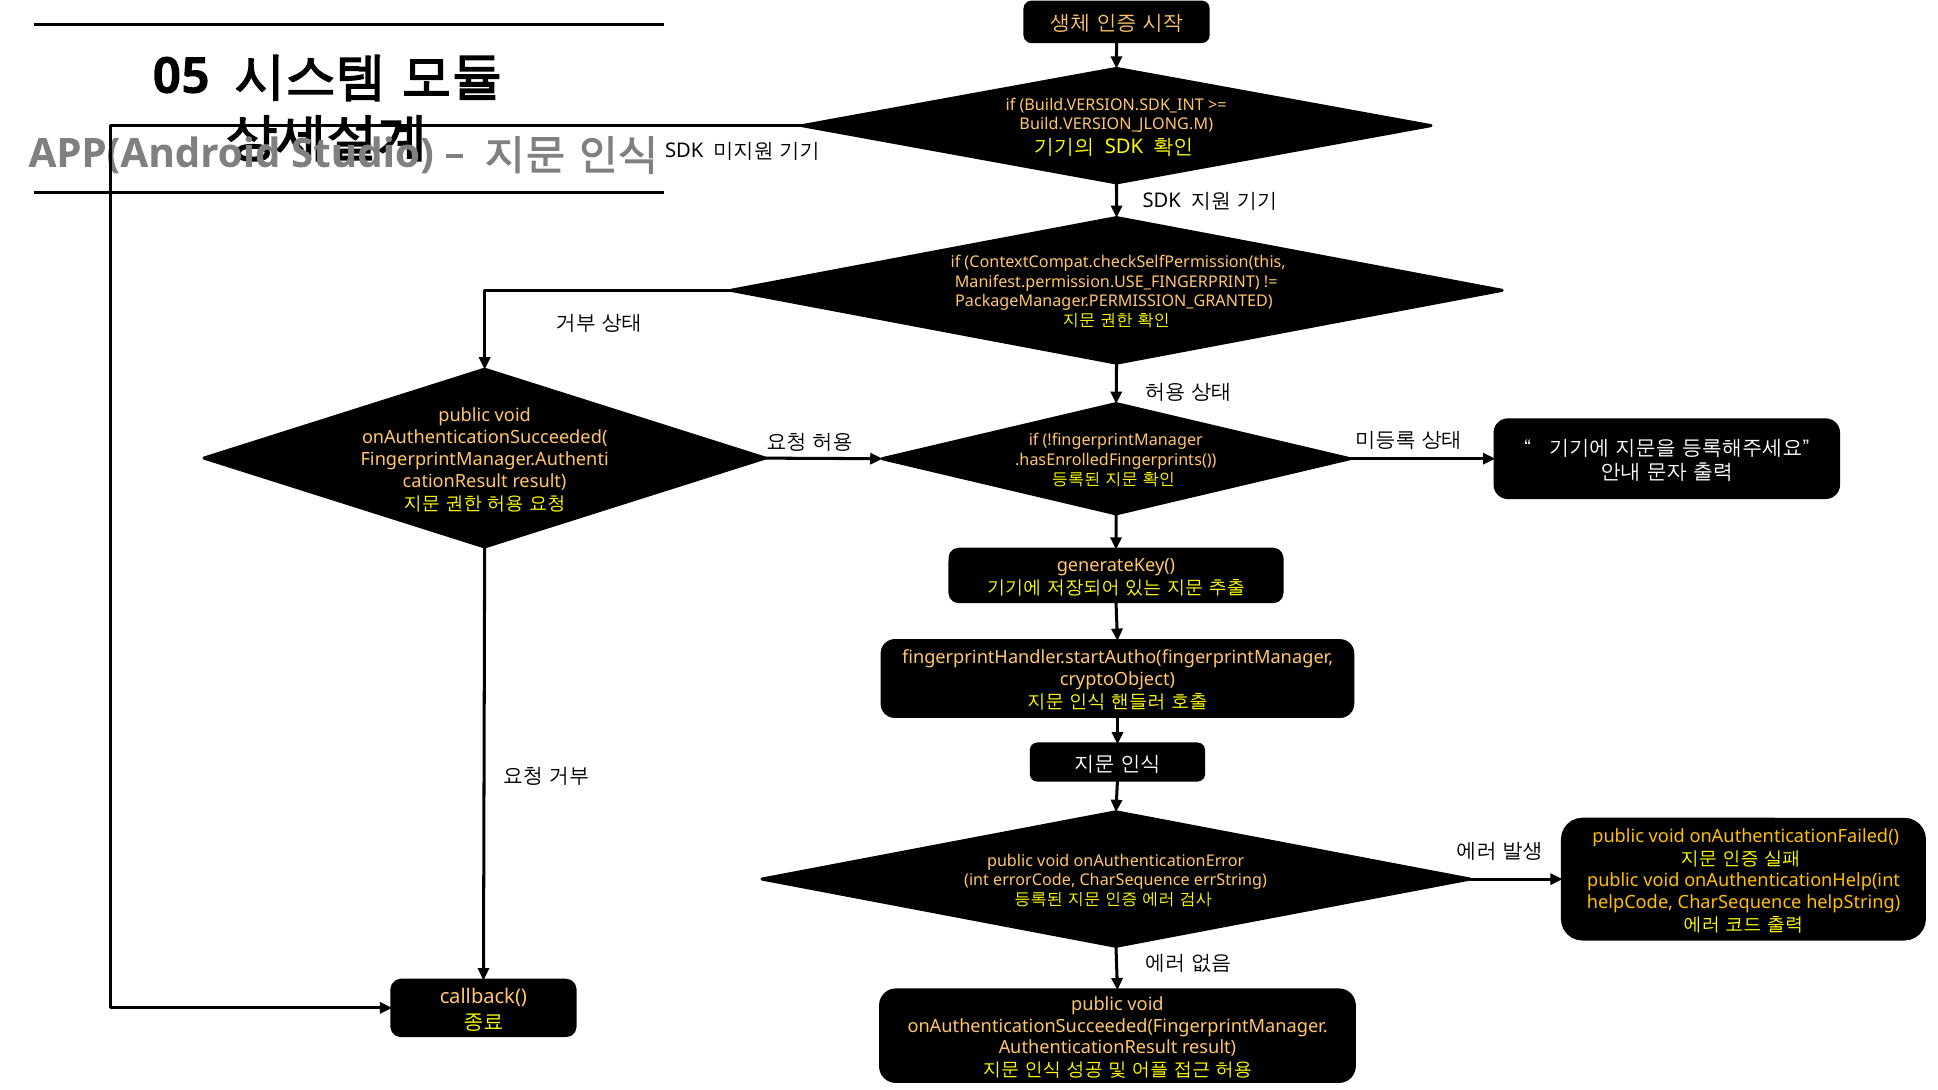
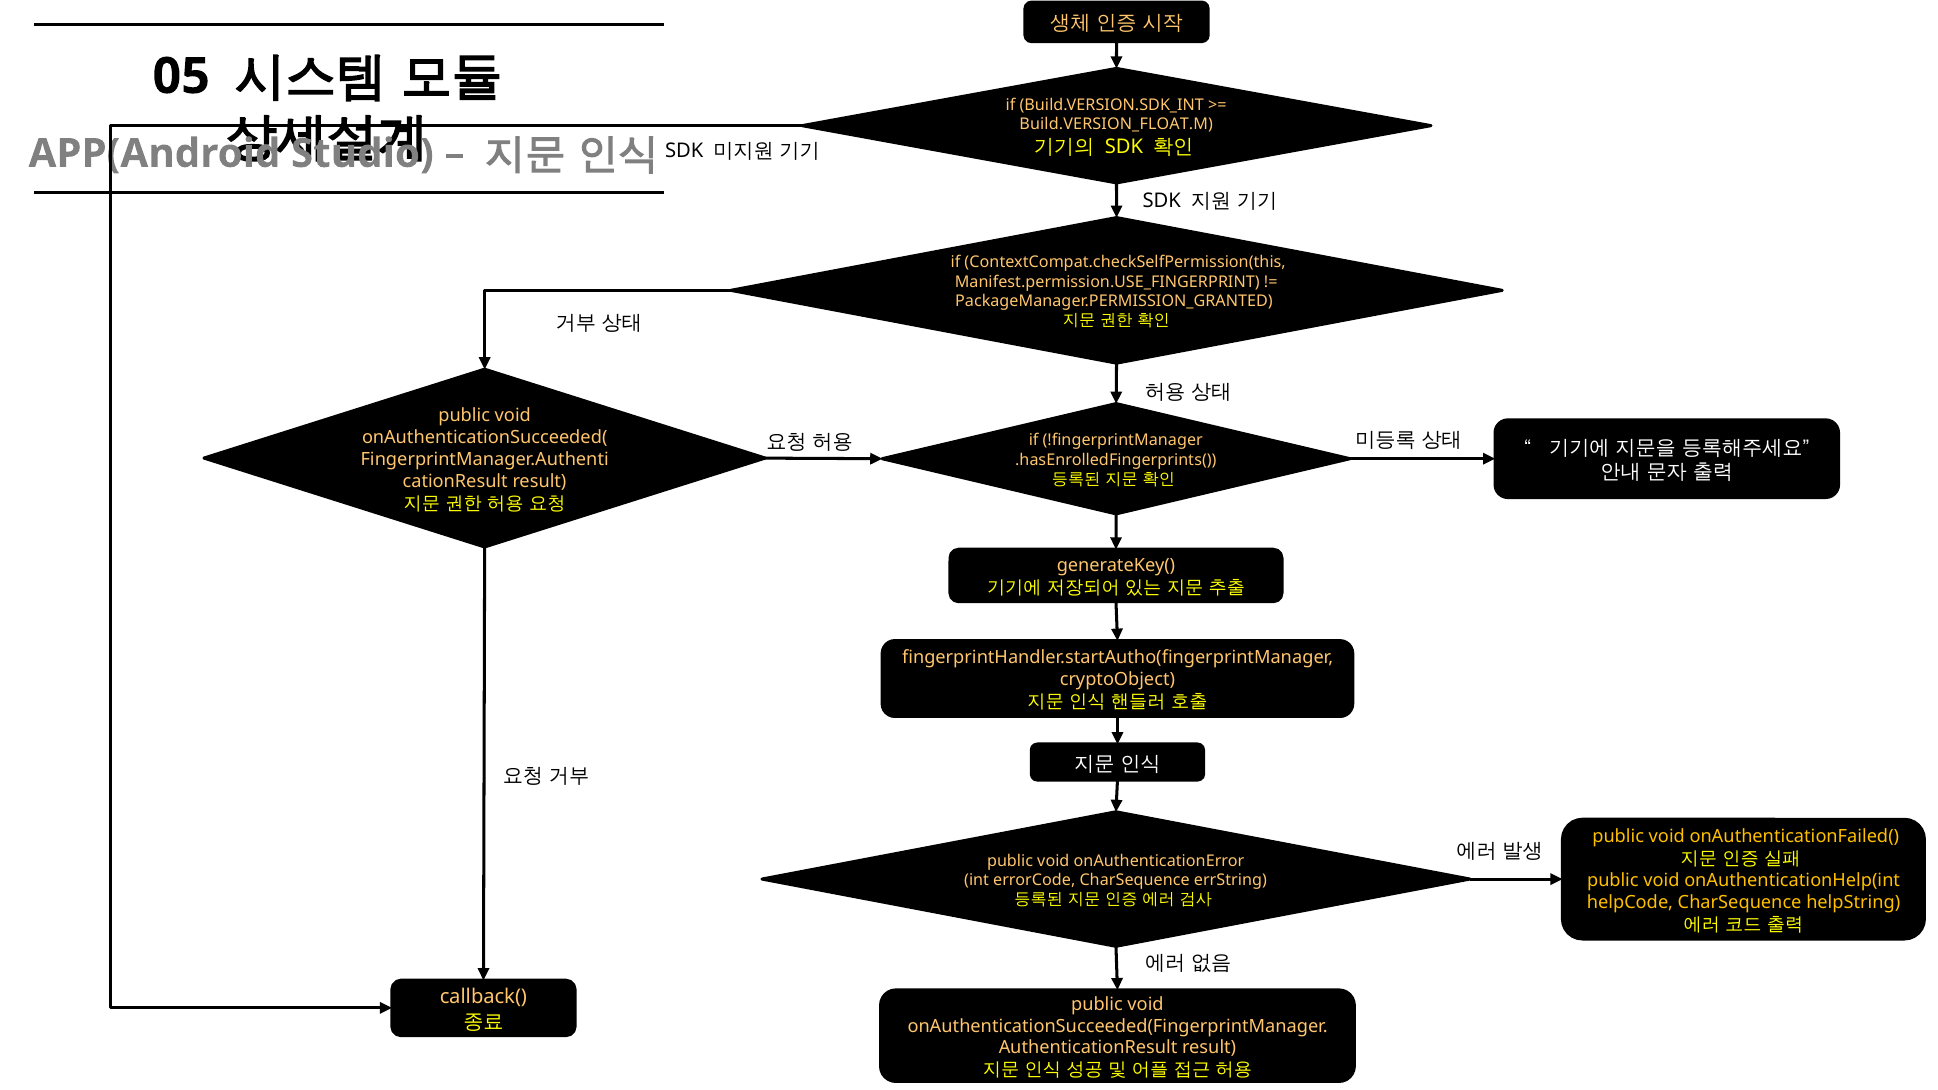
Build.VERSION_JLONG.M: Build.VERSION_JLONG.M -> Build.VERSION_FLOAT.M
